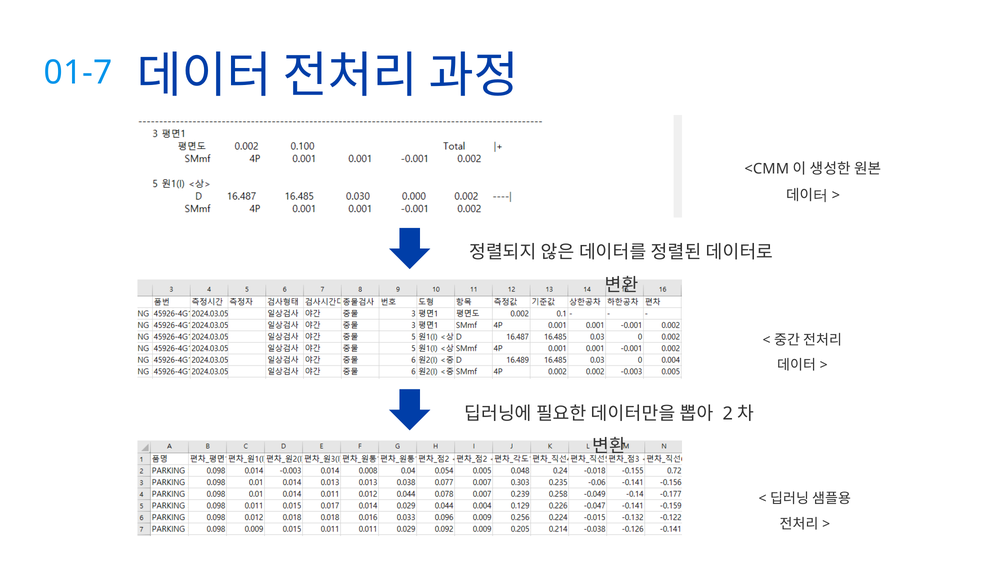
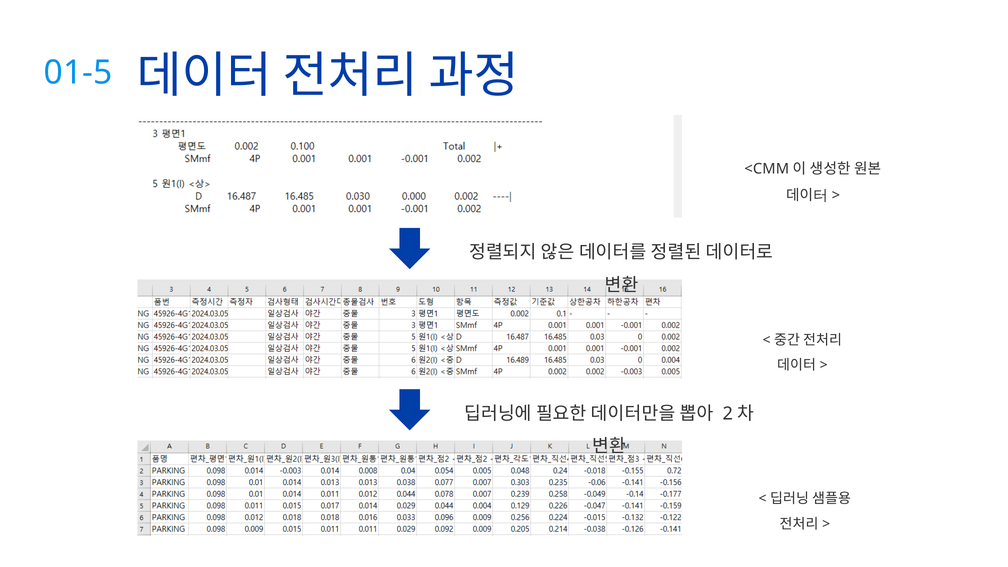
01-7: 01-7 -> 01-5
